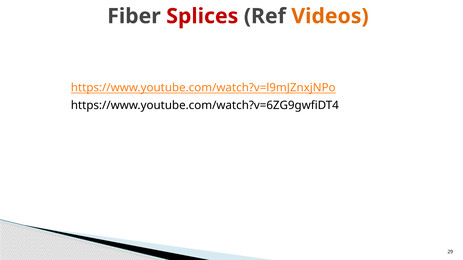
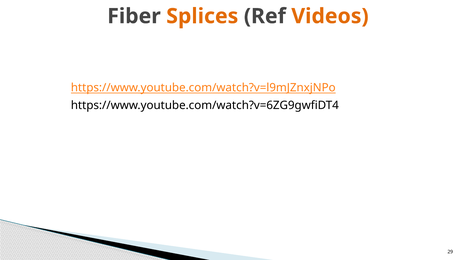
Splices colour: red -> orange
